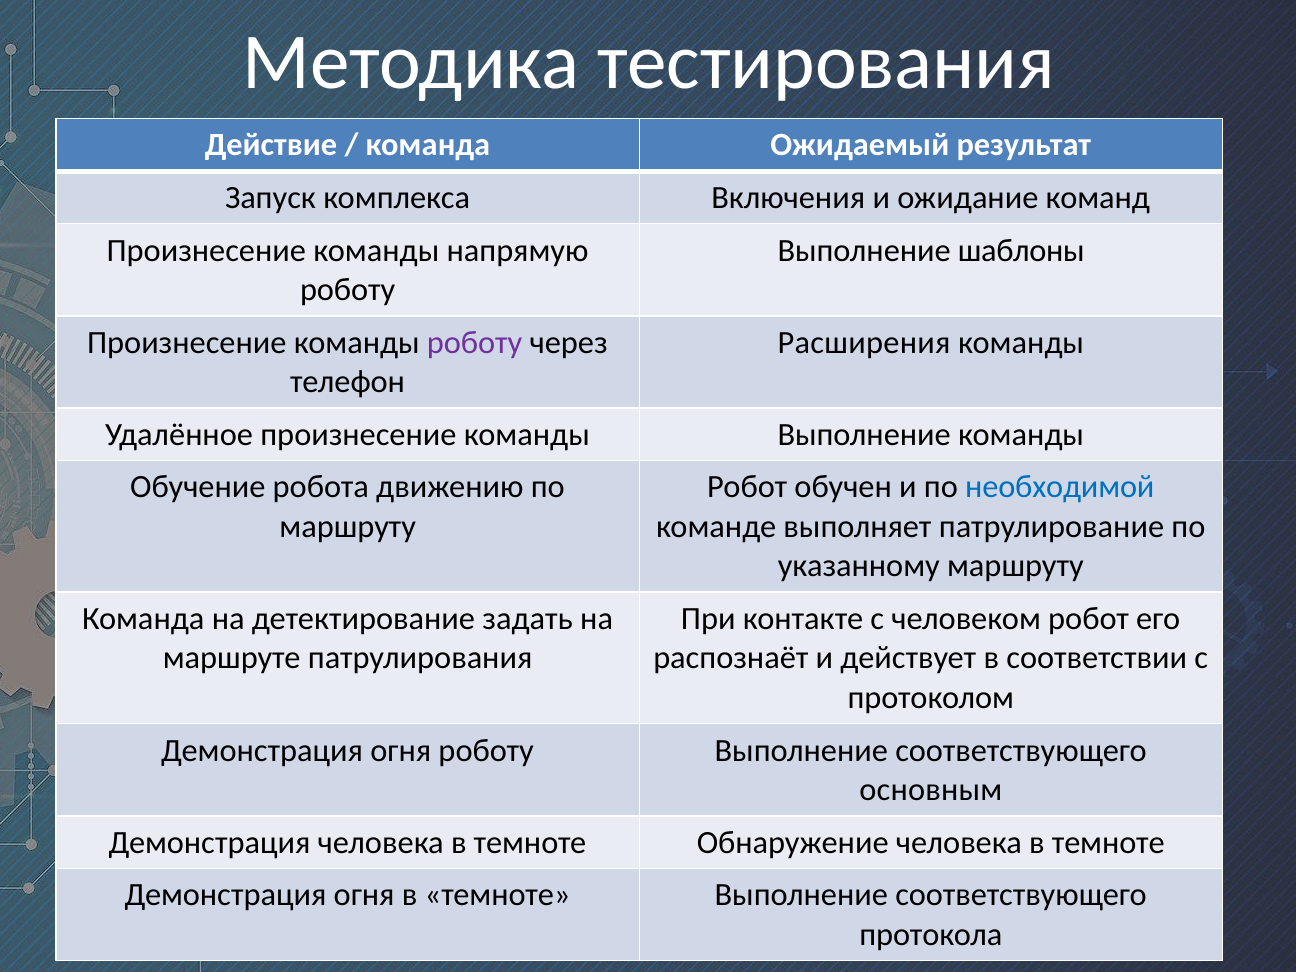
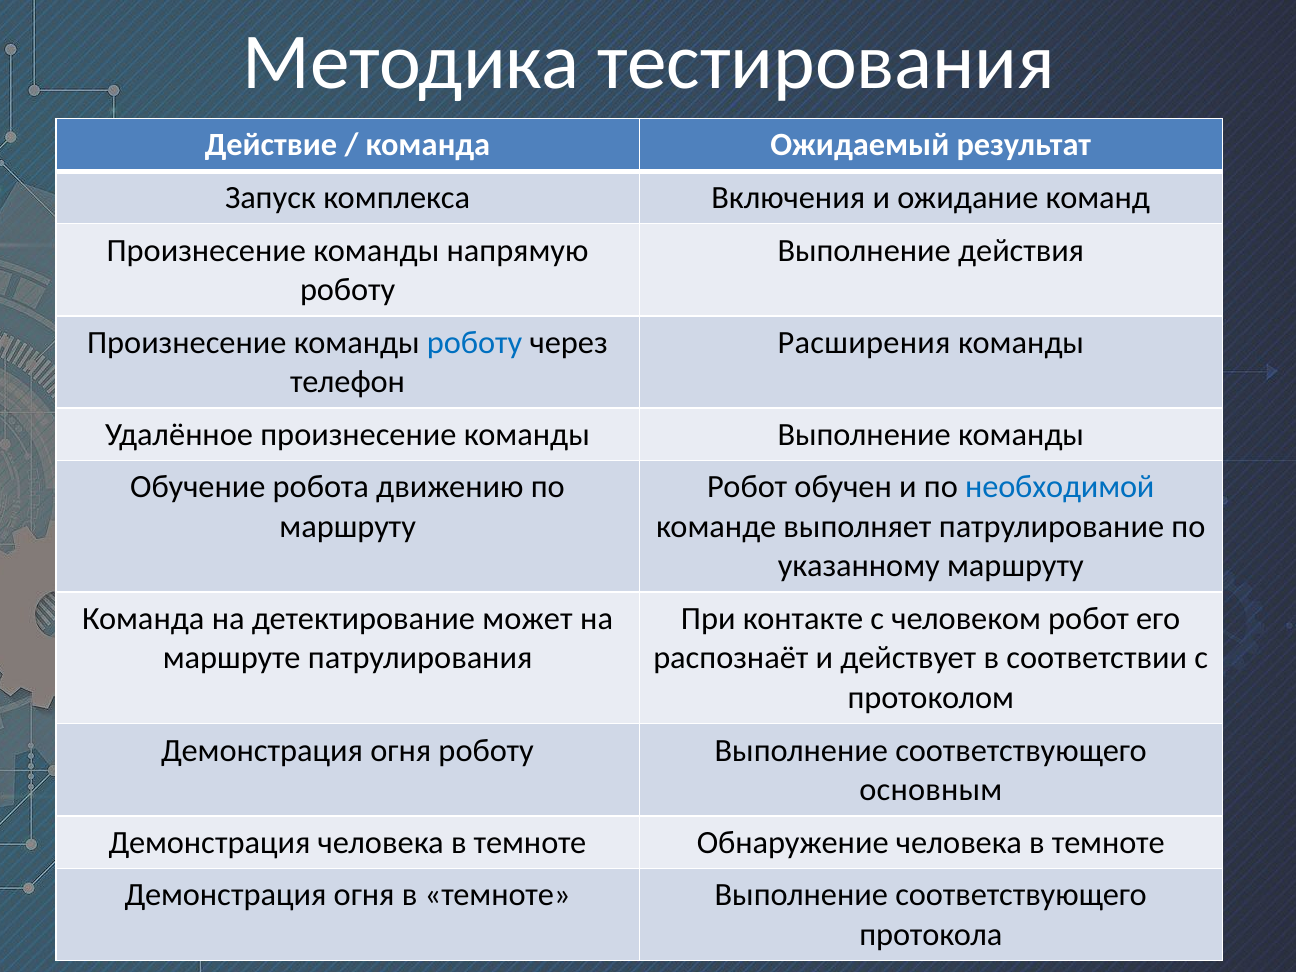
шаблоны: шаблоны -> действия
роботу at (475, 342) colour: purple -> blue
задать: задать -> может
